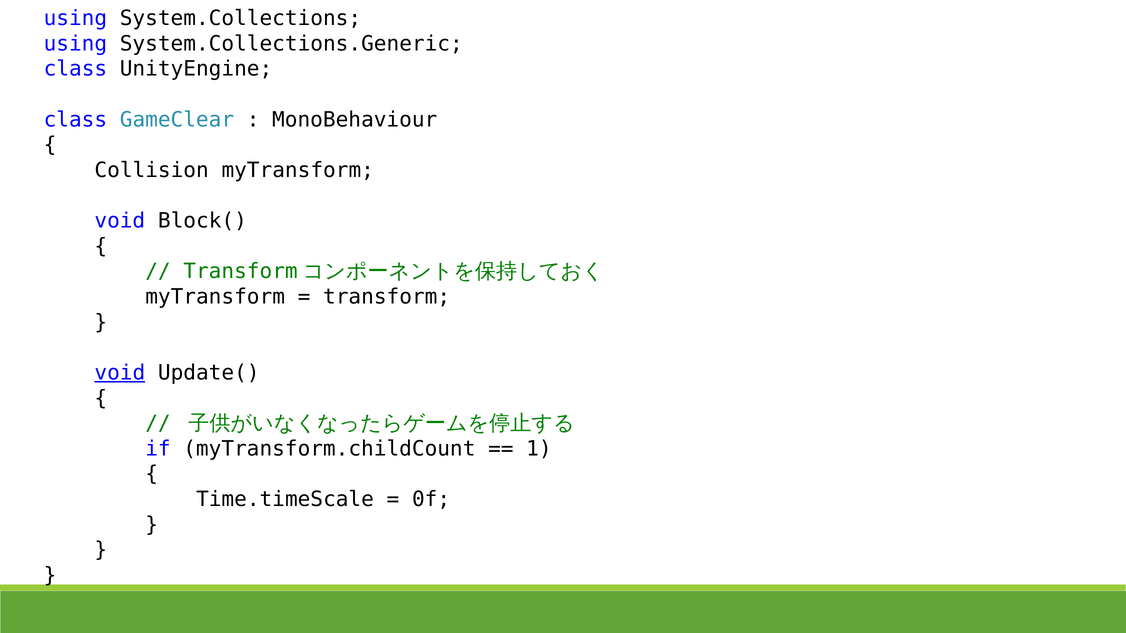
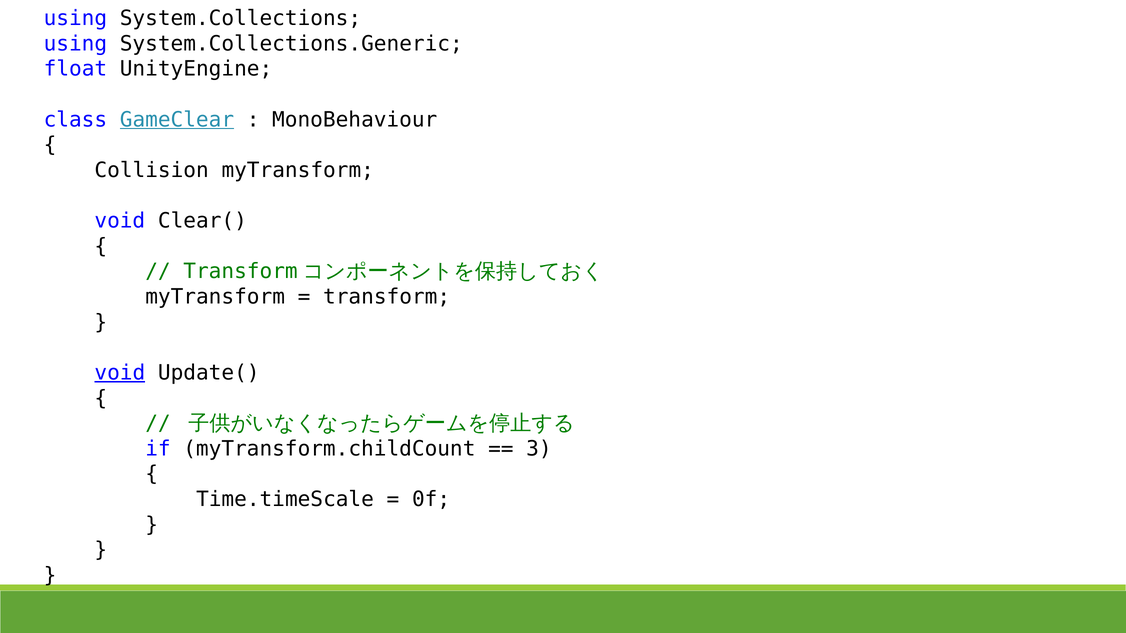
class at (75, 69): class -> float
GameClear underline: none -> present
Block(: Block( -> Clear(
1: 1 -> 3
